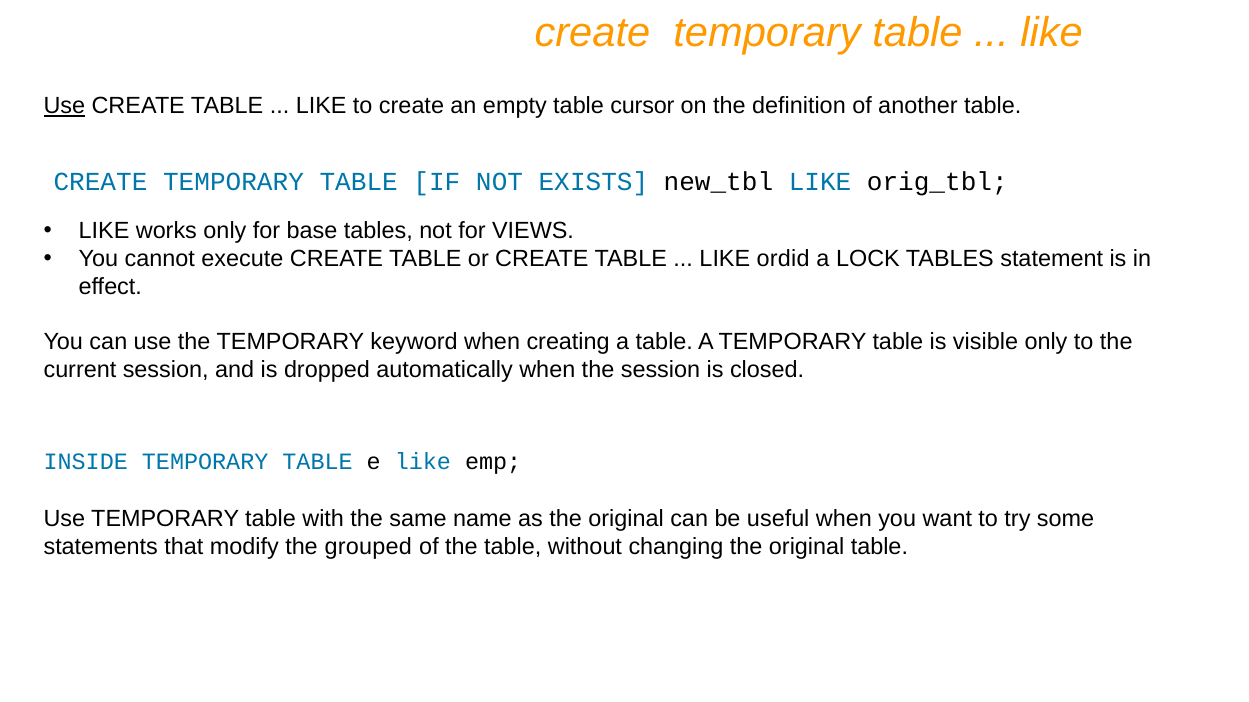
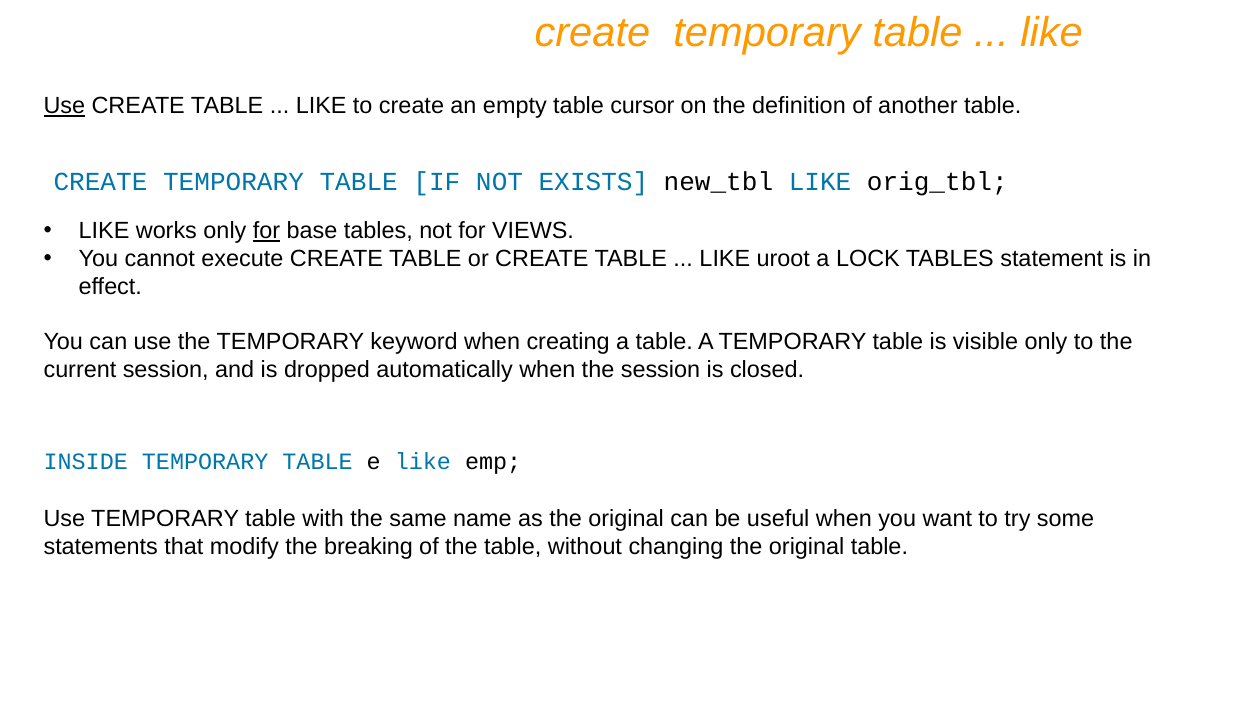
for at (267, 231) underline: none -> present
ordid: ordid -> uroot
grouped: grouped -> breaking
